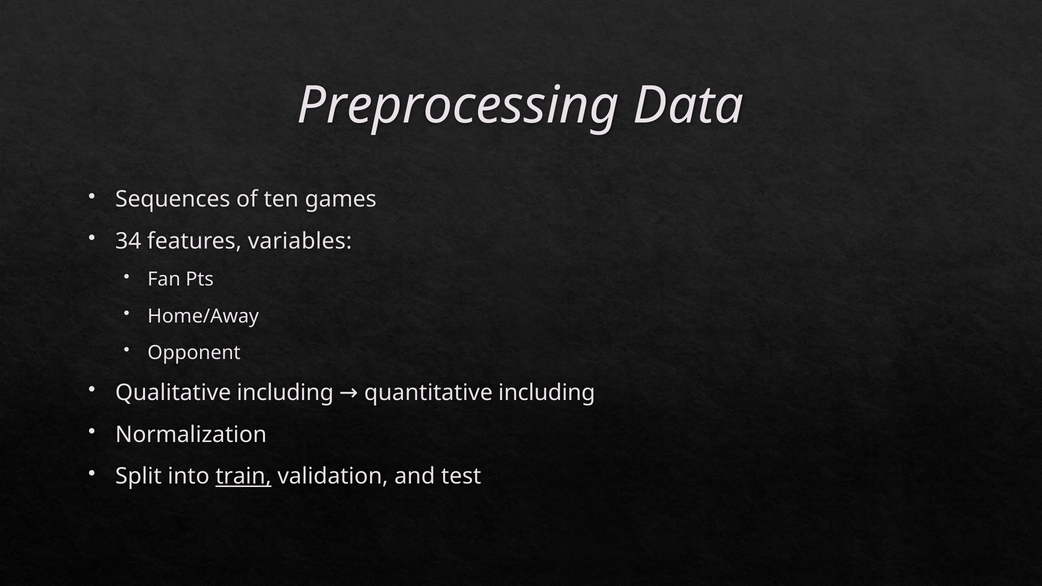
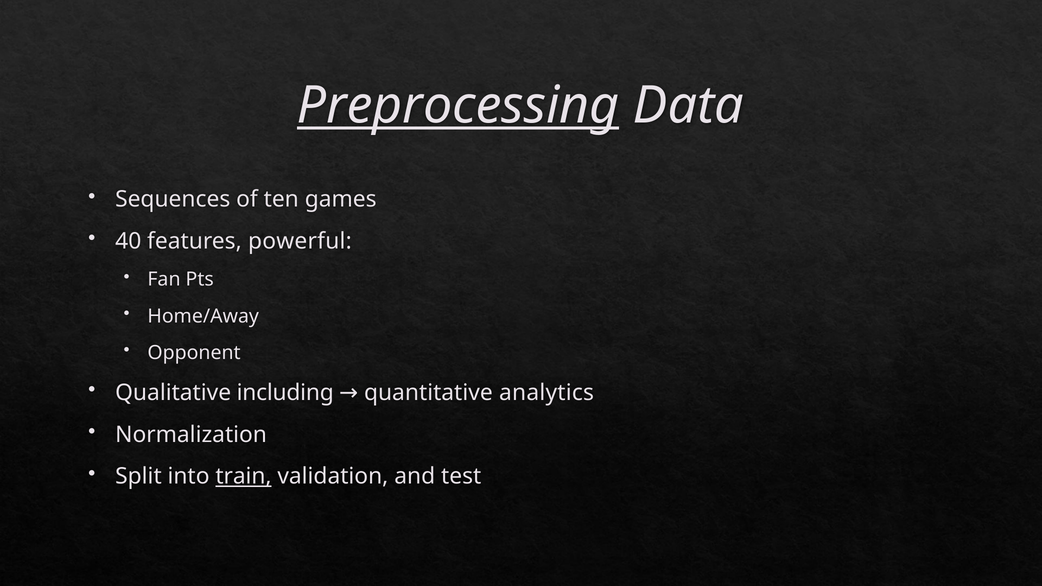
Preprocessing underline: none -> present
34: 34 -> 40
variables: variables -> powerful
quantitative including: including -> analytics
